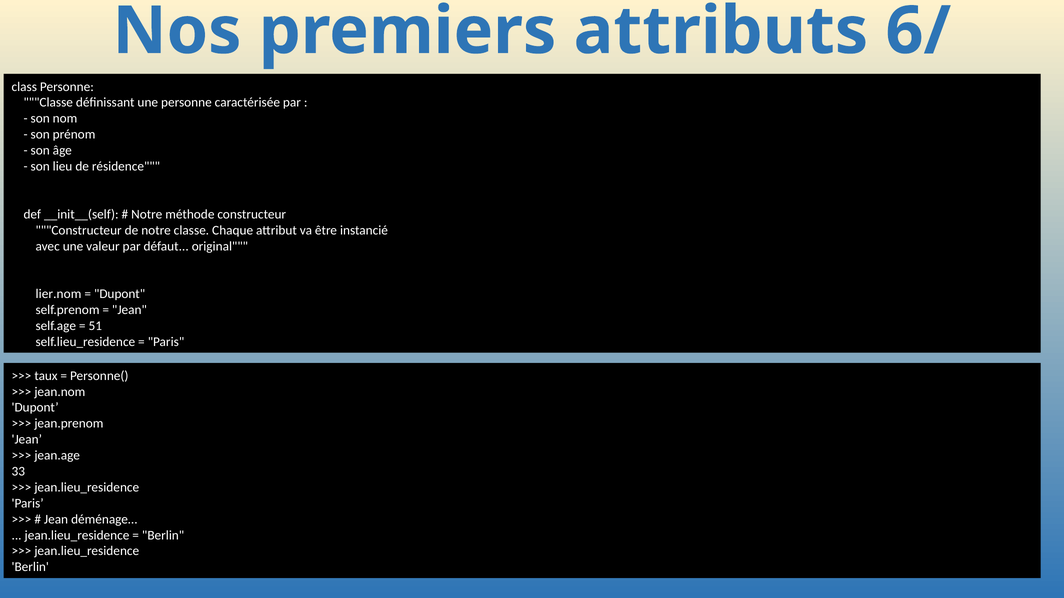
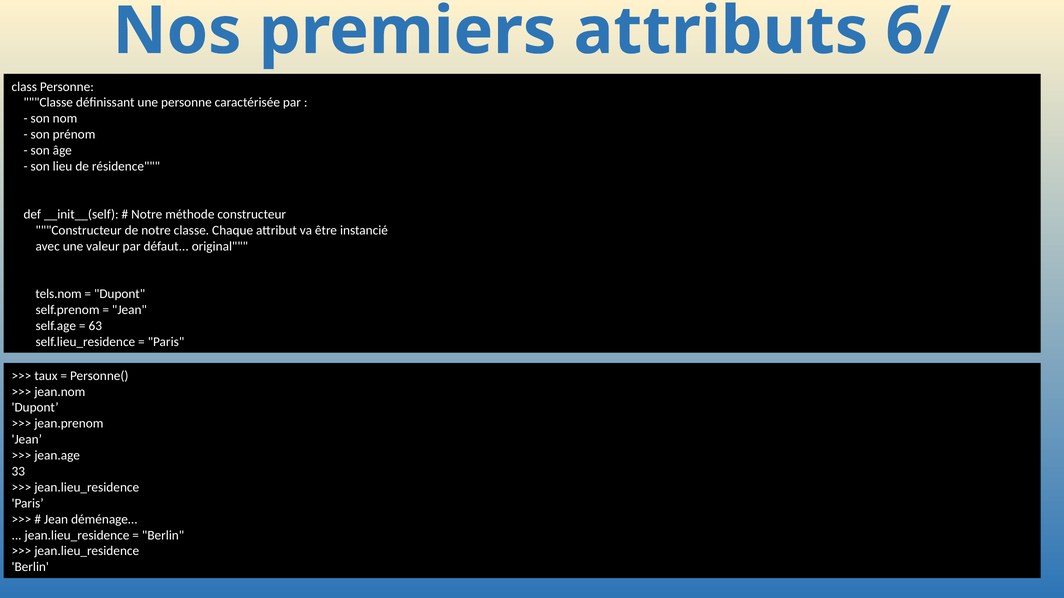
lier.nom: lier.nom -> tels.nom
51: 51 -> 63
